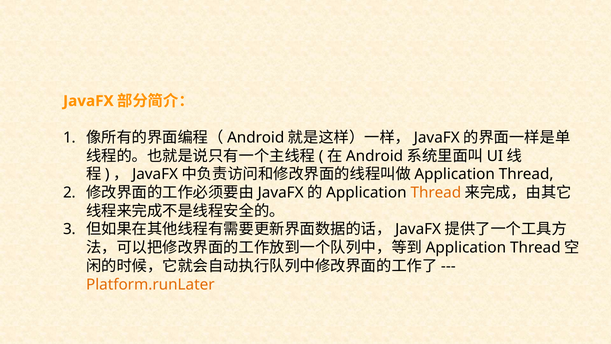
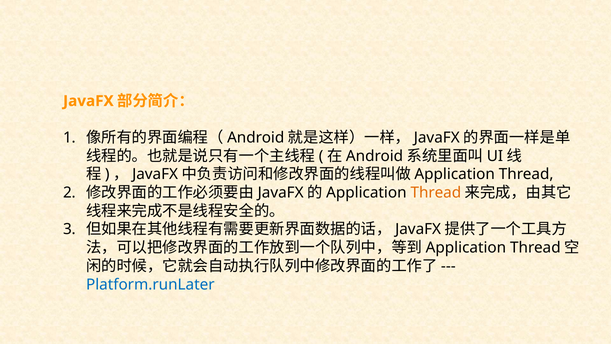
Platform.runLater colour: orange -> blue
